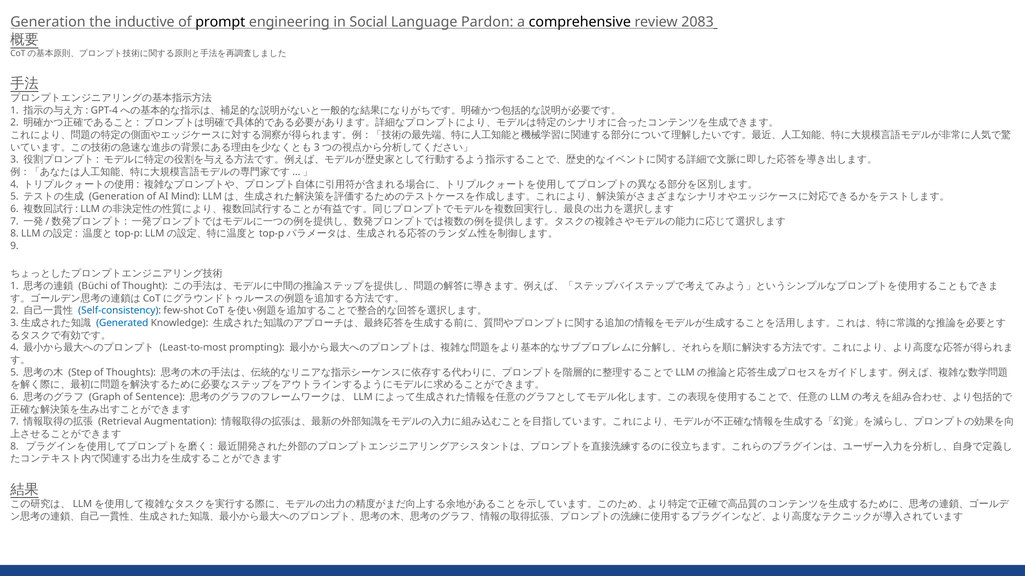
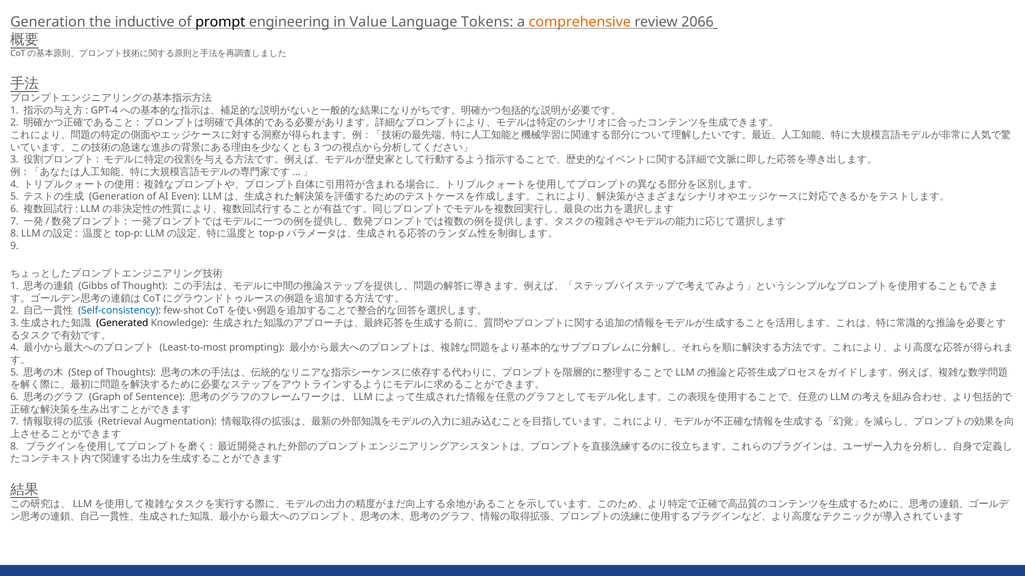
Social: Social -> Value
Pardon: Pardon -> Tokens
comprehensive colour: black -> orange
2083: 2083 -> 2066
Mind: Mind -> Even
Büchi: Büchi -> Gibbs
Generated colour: blue -> black
